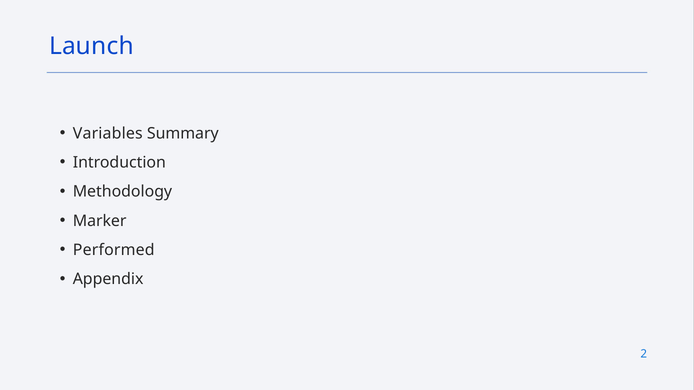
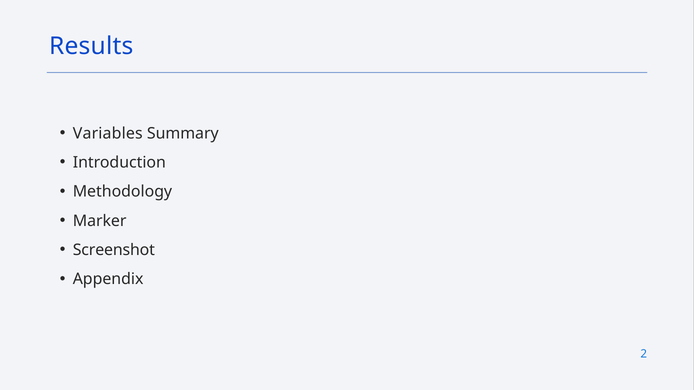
Launch: Launch -> Results
Performed: Performed -> Screenshot
